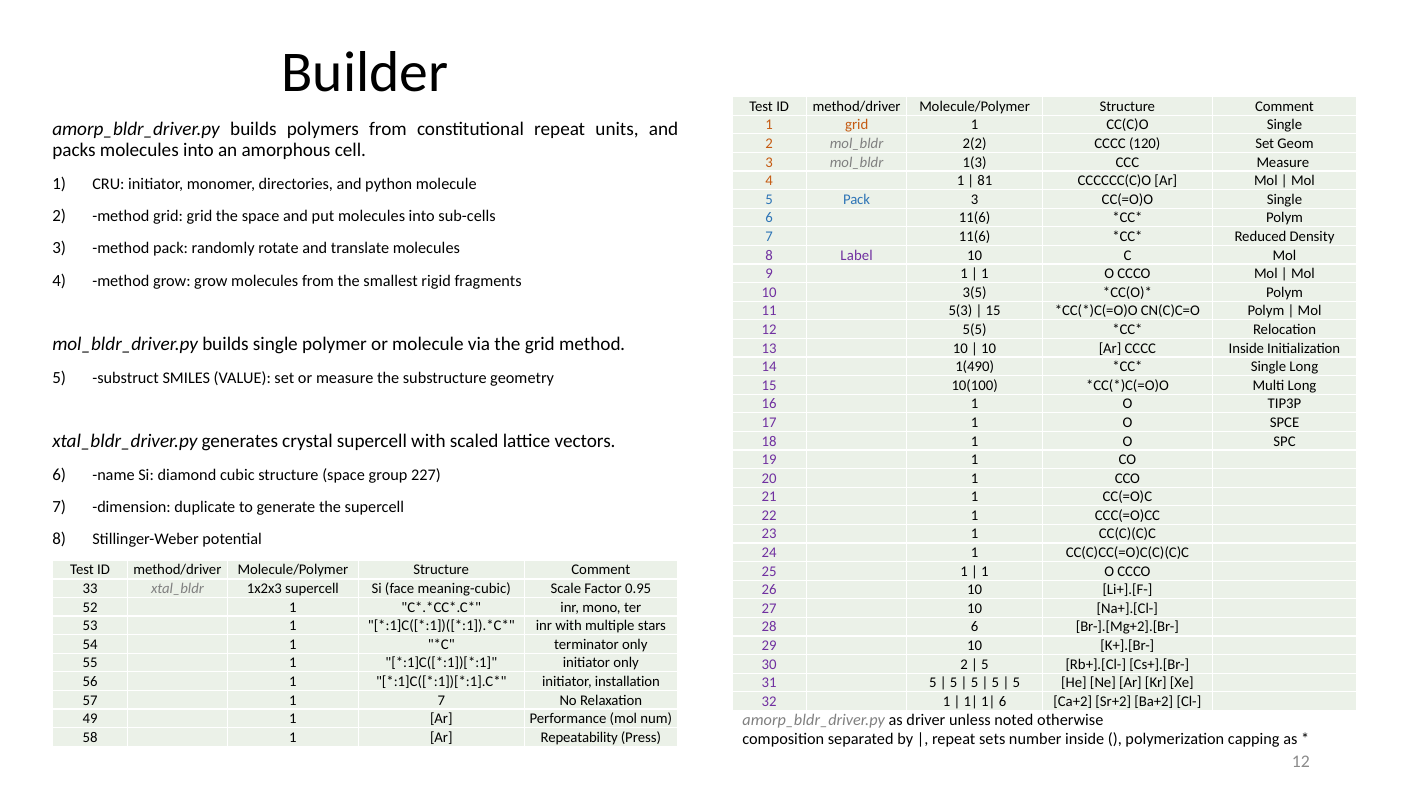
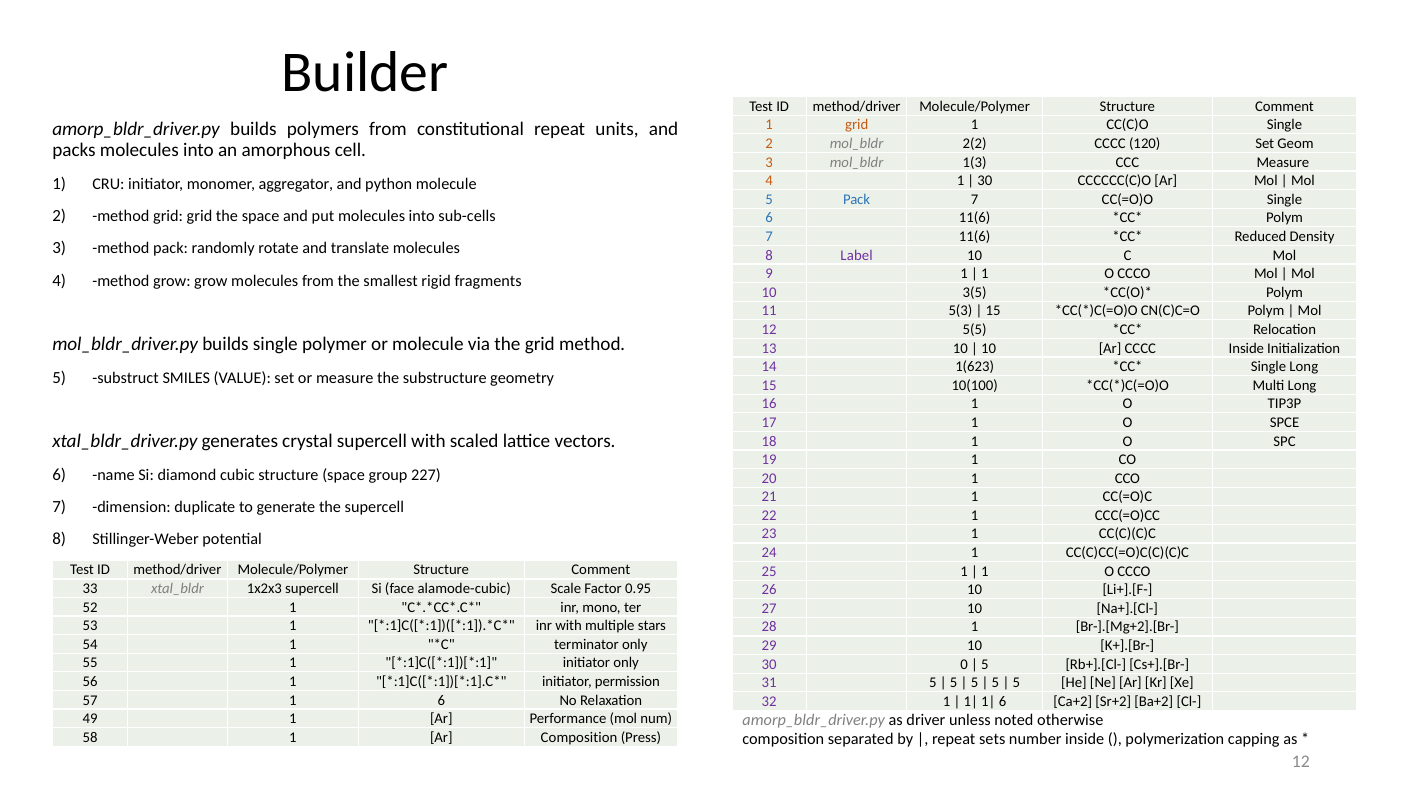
81 at (985, 181): 81 -> 30
directories: directories -> aggregator
Pack 3: 3 -> 7
1(490: 1(490 -> 1(623
meaning-cubic: meaning-cubic -> alamode-cubic
28 6: 6 -> 1
30 2: 2 -> 0
installation: installation -> permission
1 7: 7 -> 6
Ar Repeatability: Repeatability -> Composition
